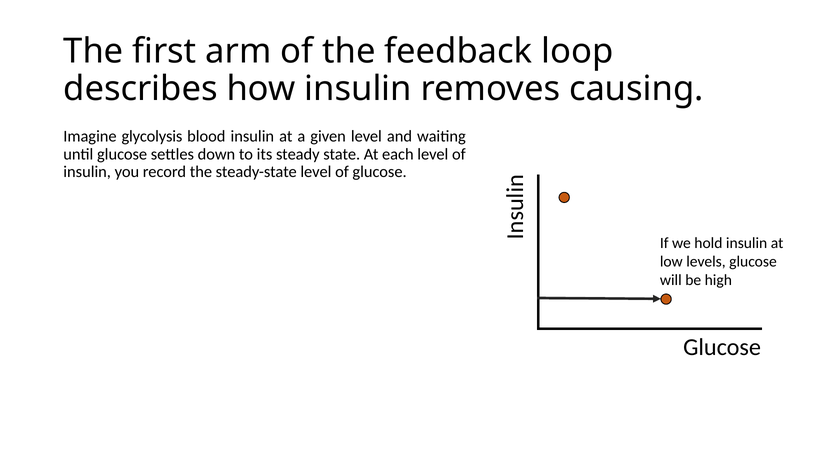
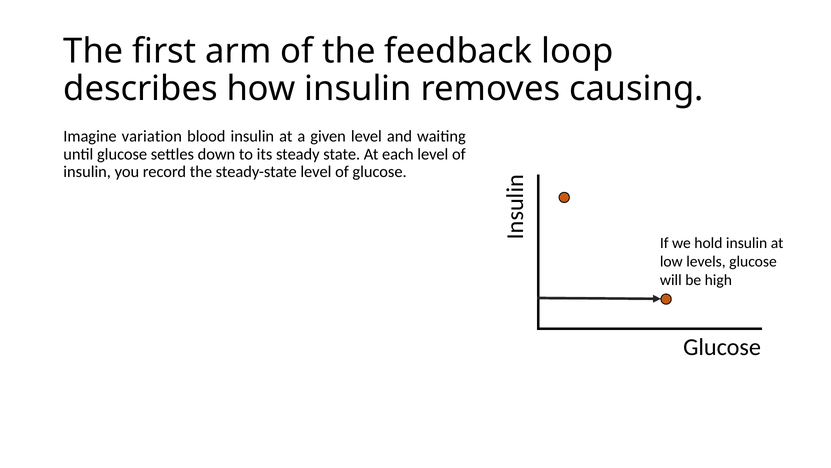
glycolysis: glycolysis -> variation
